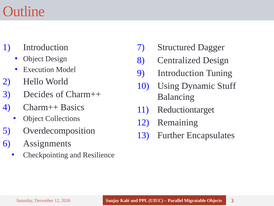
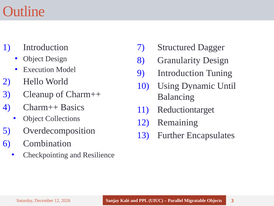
Centralized: Centralized -> Granularity
Stuff: Stuff -> Until
Decides: Decides -> Cleanup
Assignments: Assignments -> Combination
